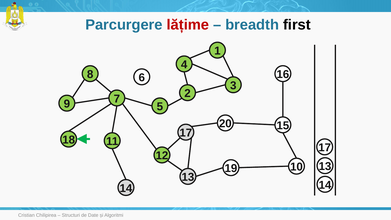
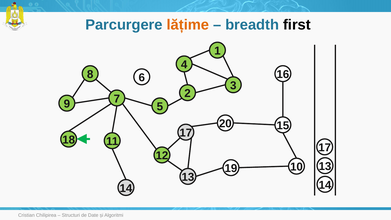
lățime colour: red -> orange
